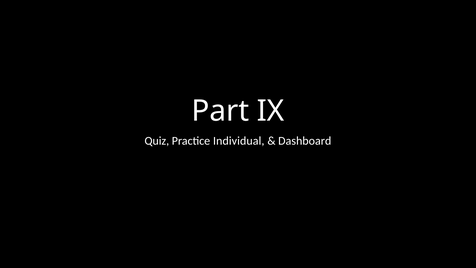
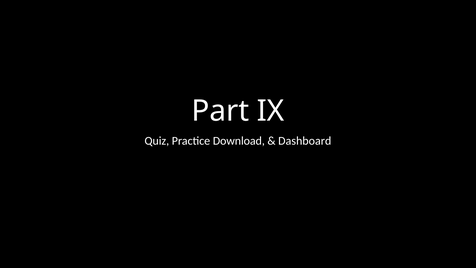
Individual: Individual -> Download
